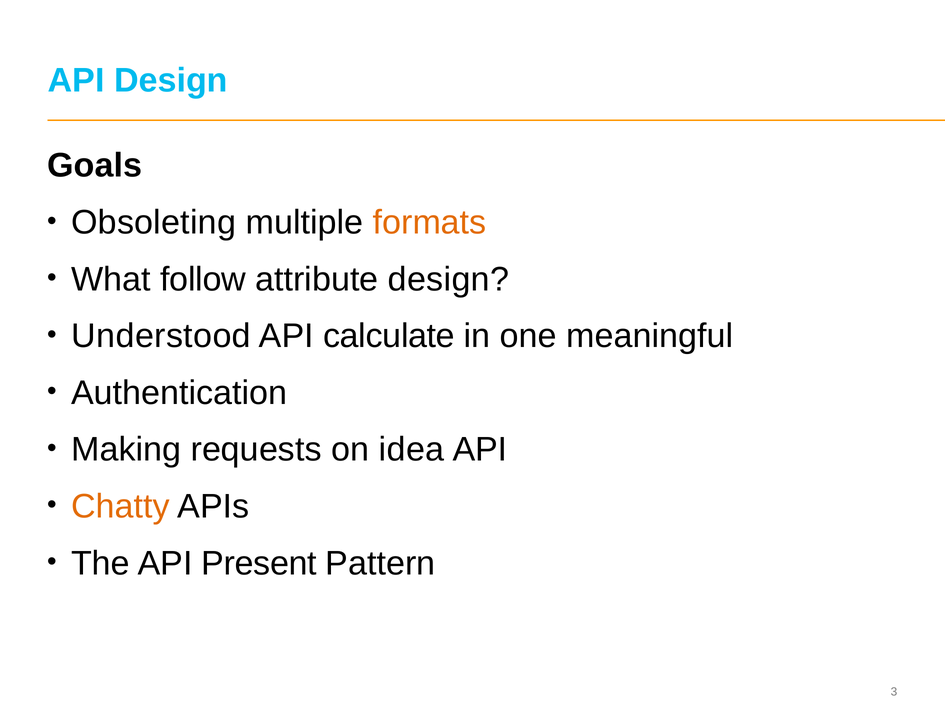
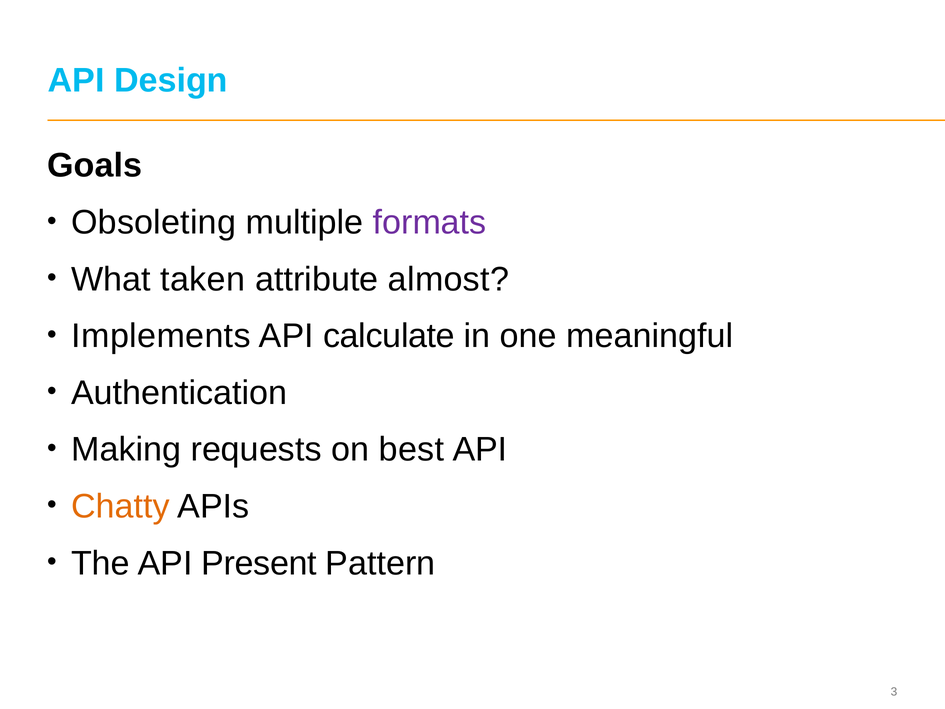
formats colour: orange -> purple
follow: follow -> taken
attribute design: design -> almost
Understood: Understood -> Implements
idea: idea -> best
